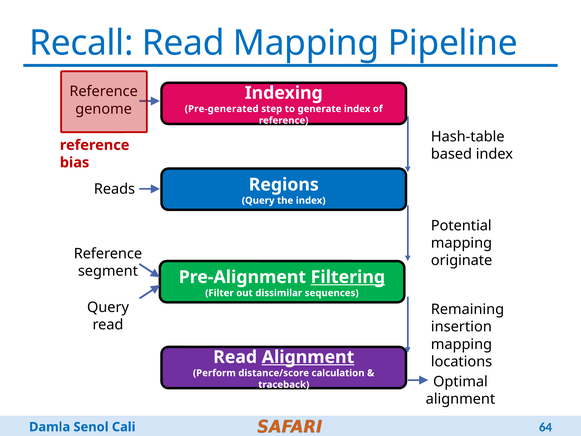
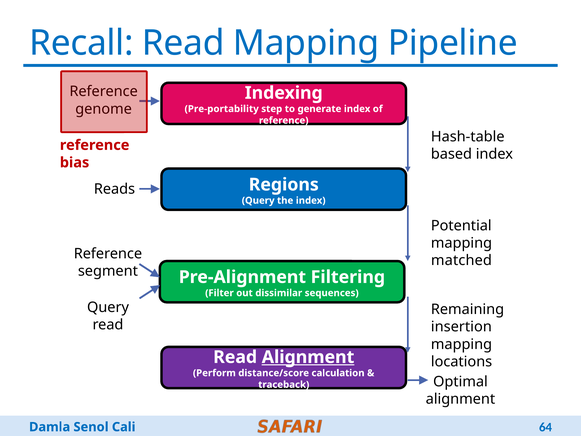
Pre-generated: Pre-generated -> Pre-portability
originate: originate -> matched
Filtering underline: present -> none
